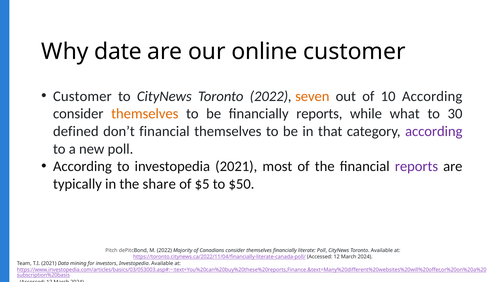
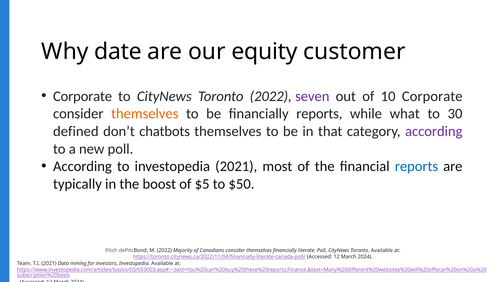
online: online -> equity
Customer at (82, 96): Customer -> Corporate
seven colour: orange -> purple
10 According: According -> Corporate
don’t financial: financial -> chatbots
reports at (416, 166) colour: purple -> blue
share: share -> boost
